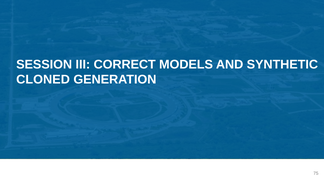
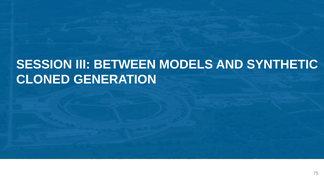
CORRECT: CORRECT -> BETWEEN
